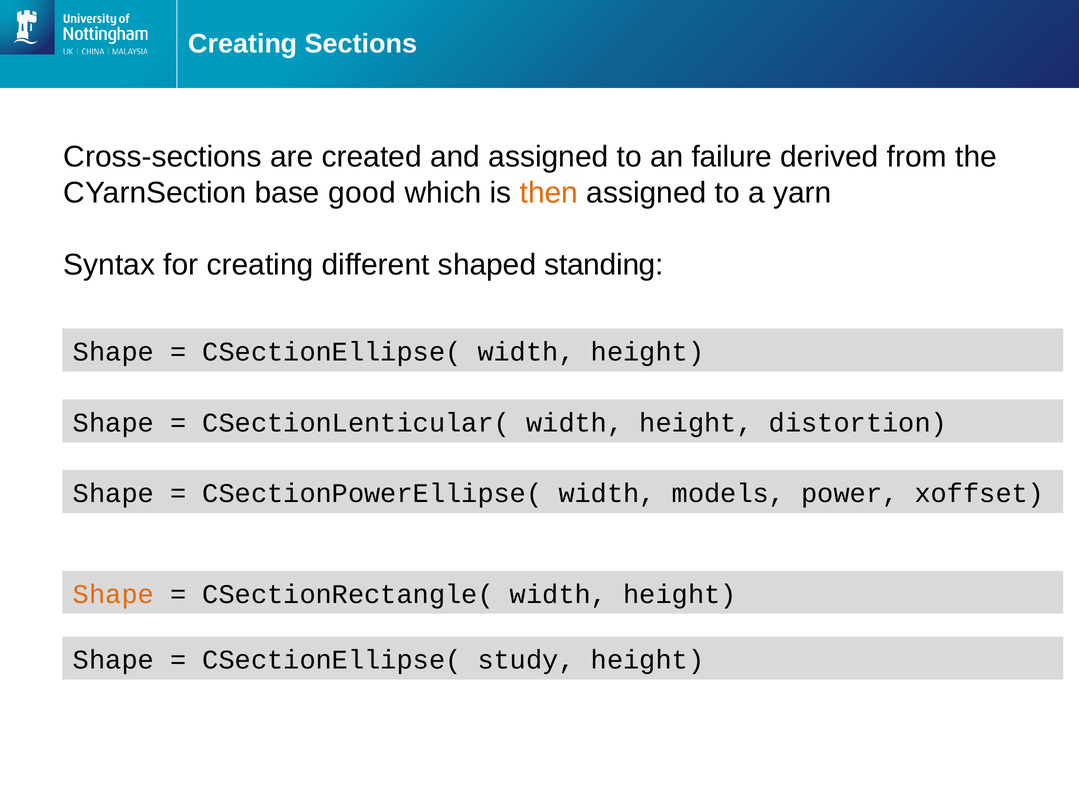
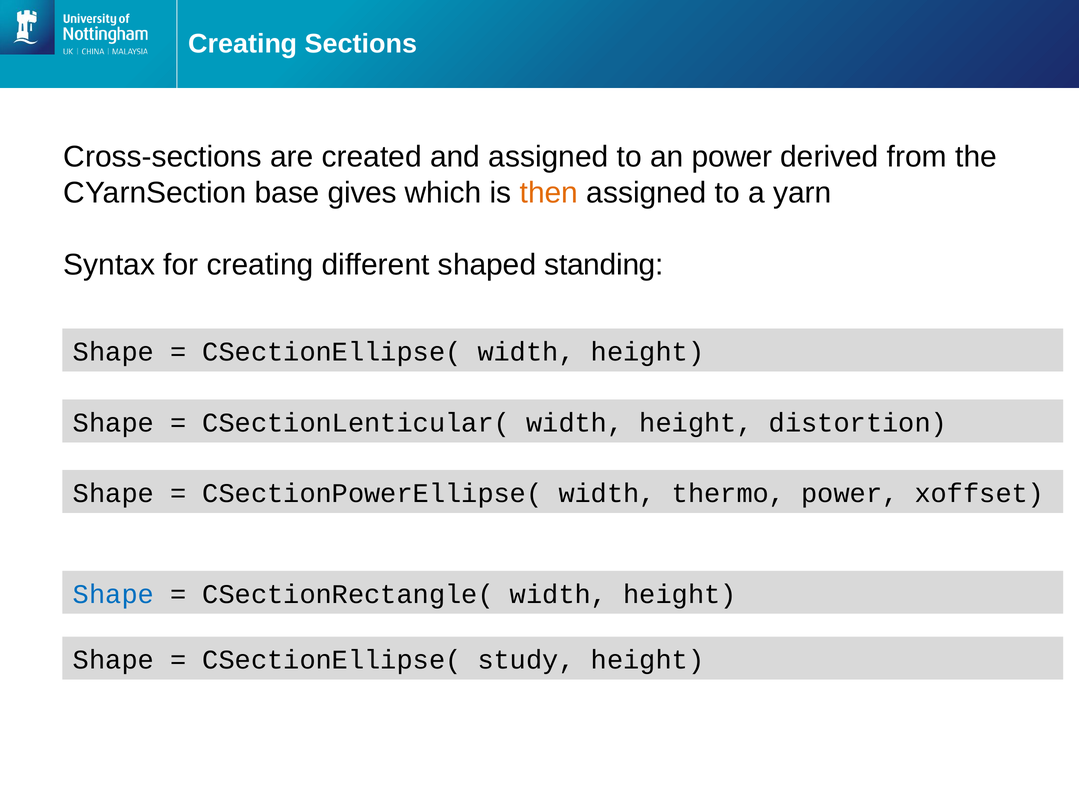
an failure: failure -> power
good: good -> gives
models: models -> thermo
Shape at (113, 594) colour: orange -> blue
